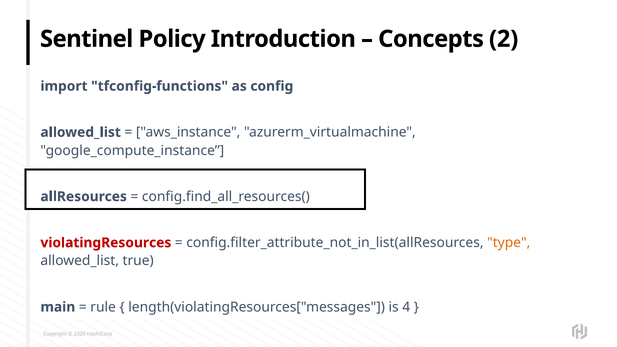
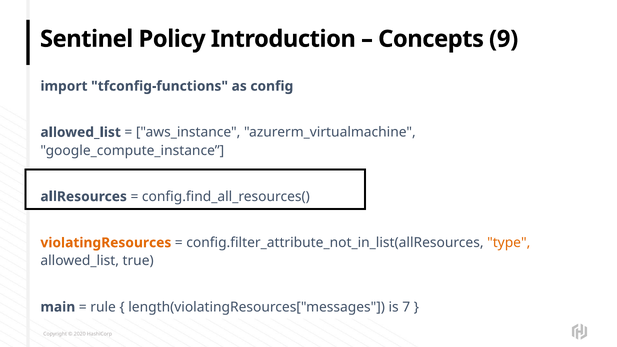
2: 2 -> 9
violatingResources colour: red -> orange
4: 4 -> 7
